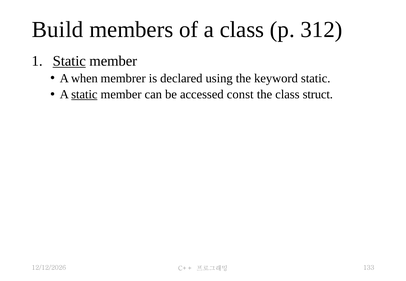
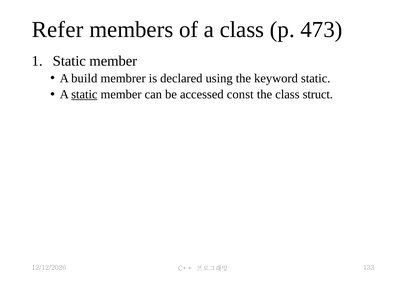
Build: Build -> Refer
312: 312 -> 473
Static at (69, 61) underline: present -> none
when: when -> build
